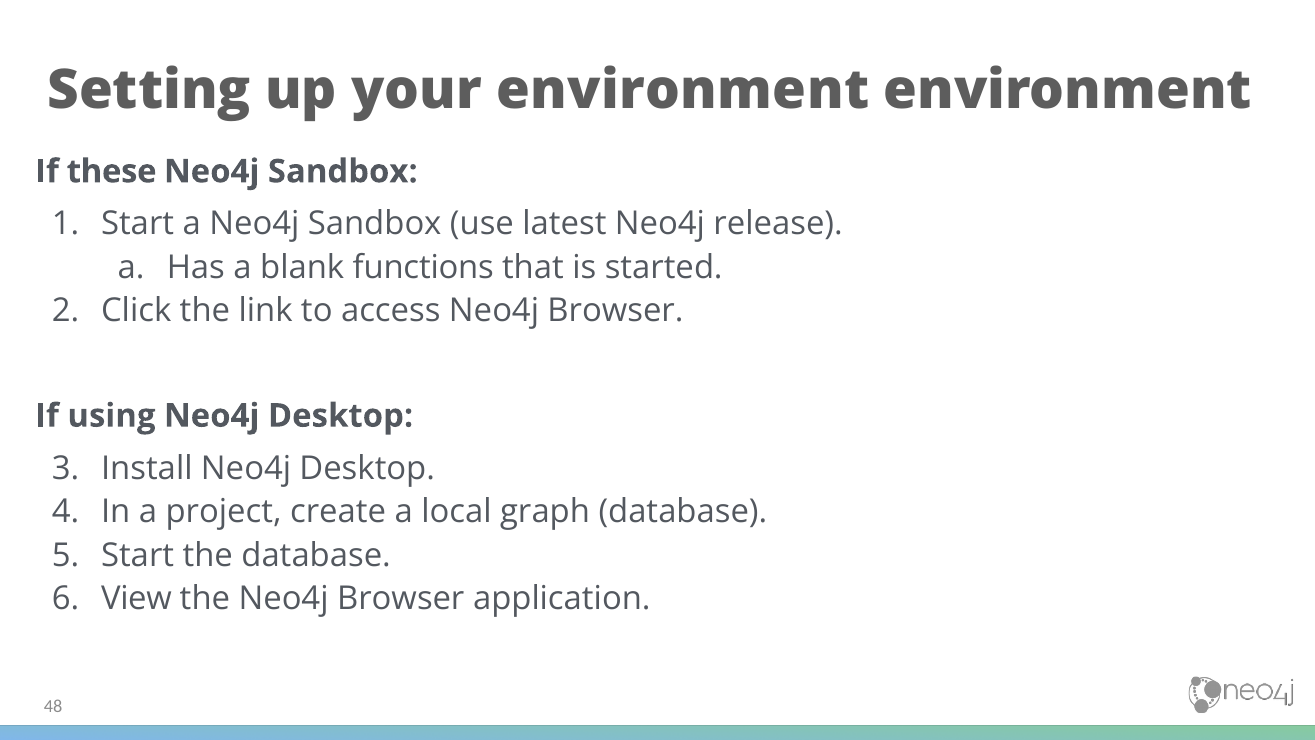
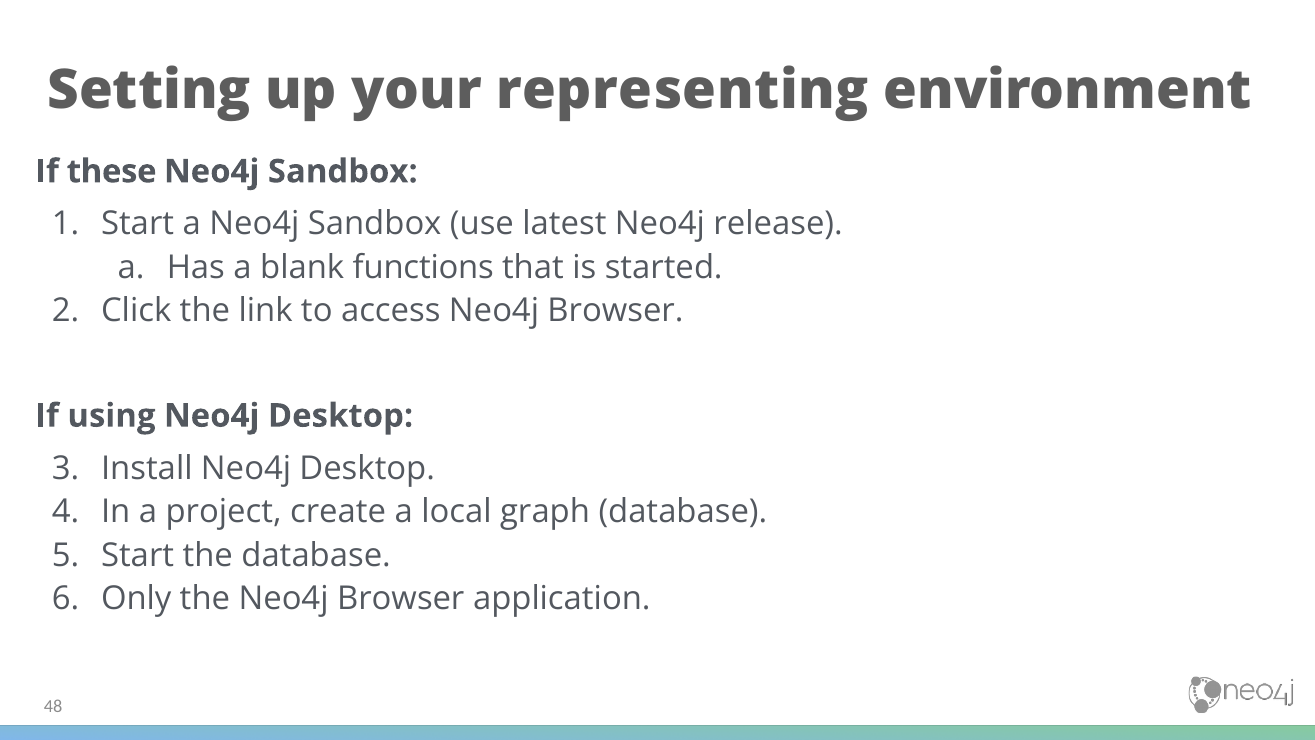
your environment: environment -> representing
View: View -> Only
